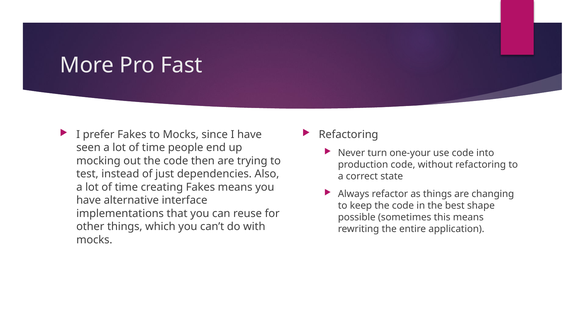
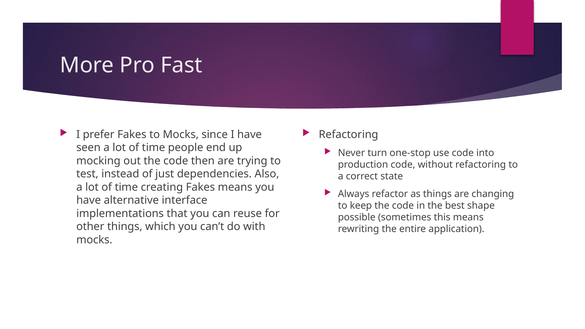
one-your: one-your -> one-stop
